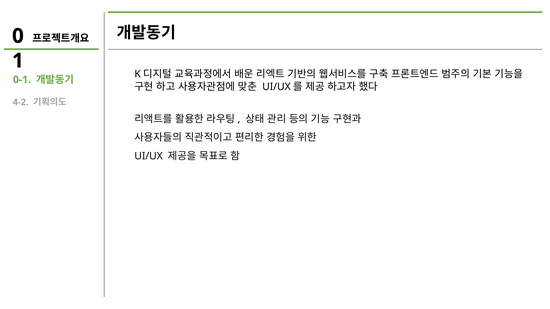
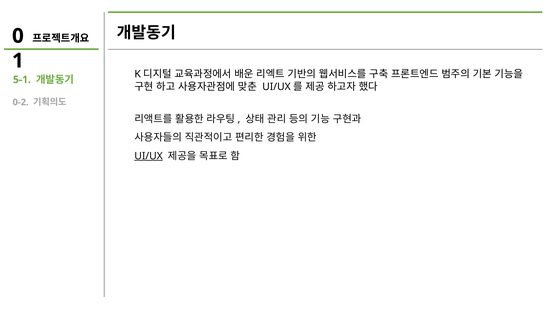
0-1: 0-1 -> 5-1
4-2: 4-2 -> 0-2
UI/UX underline: none -> present
